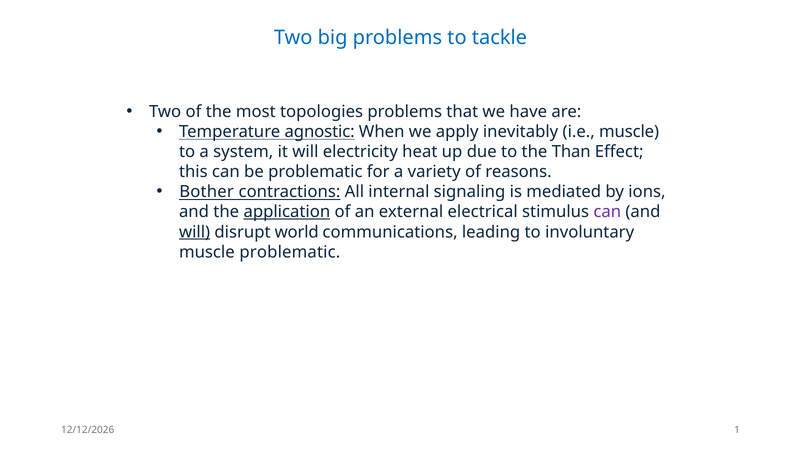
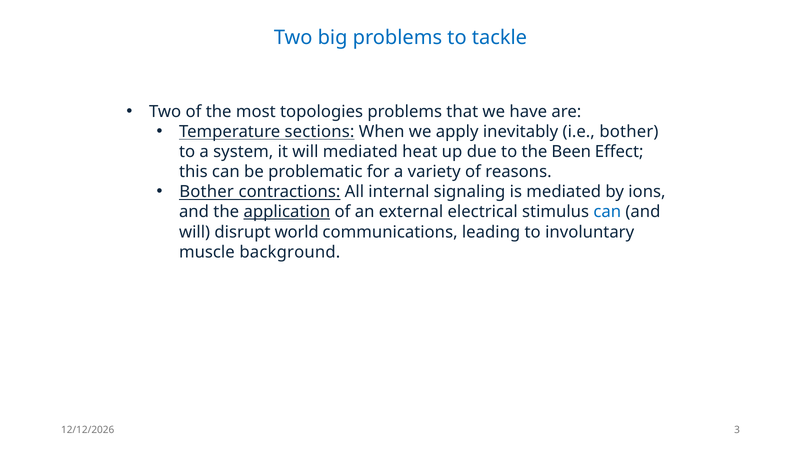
agnostic: agnostic -> sections
i.e muscle: muscle -> bother
will electricity: electricity -> mediated
Than: Than -> Been
can at (607, 212) colour: purple -> blue
will at (195, 232) underline: present -> none
muscle problematic: problematic -> background
1: 1 -> 3
